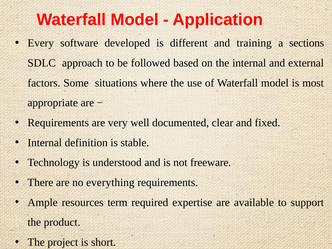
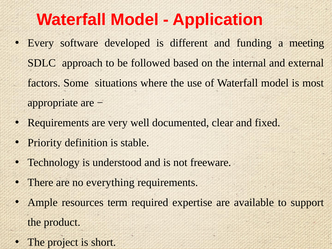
training: training -> funding
sections: sections -> meeting
Internal at (45, 143): Internal -> Priority
